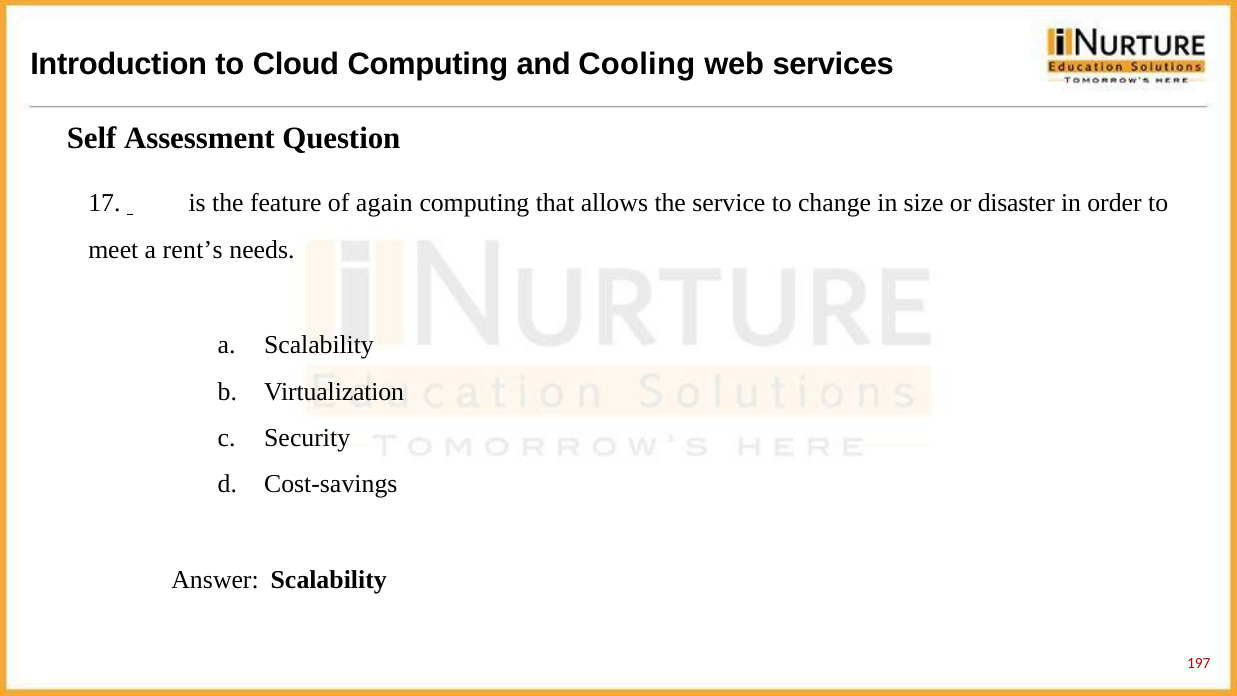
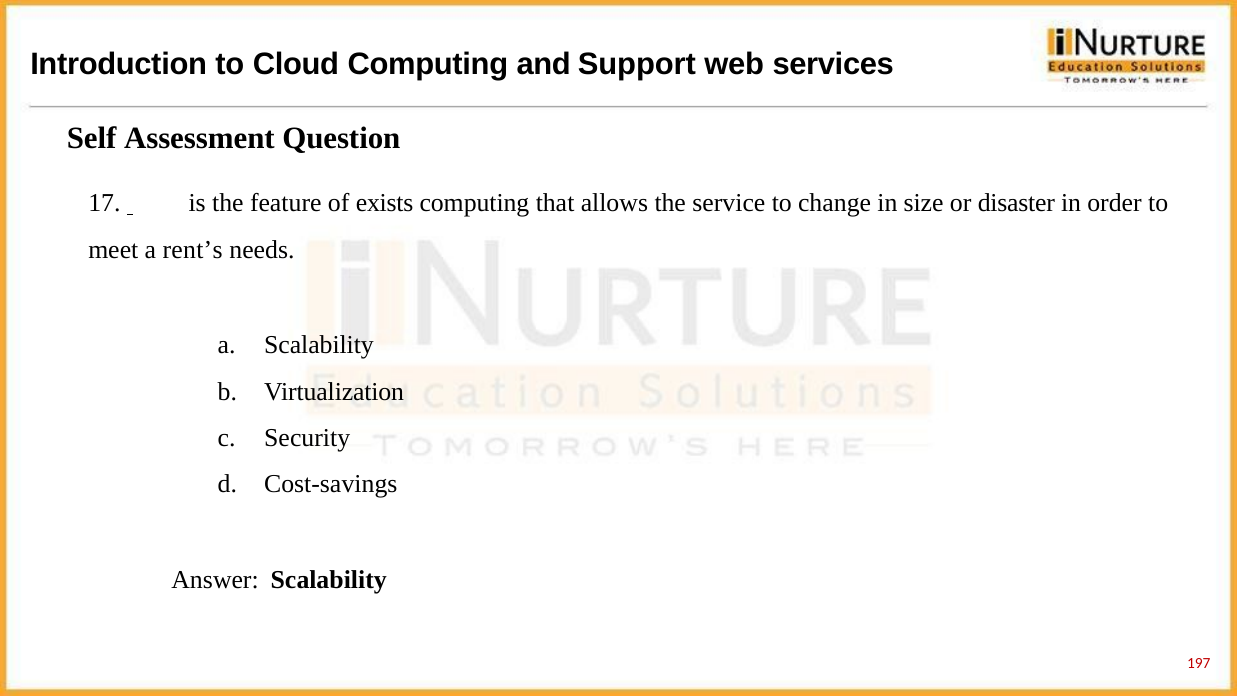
Cooling: Cooling -> Support
again: again -> exists
